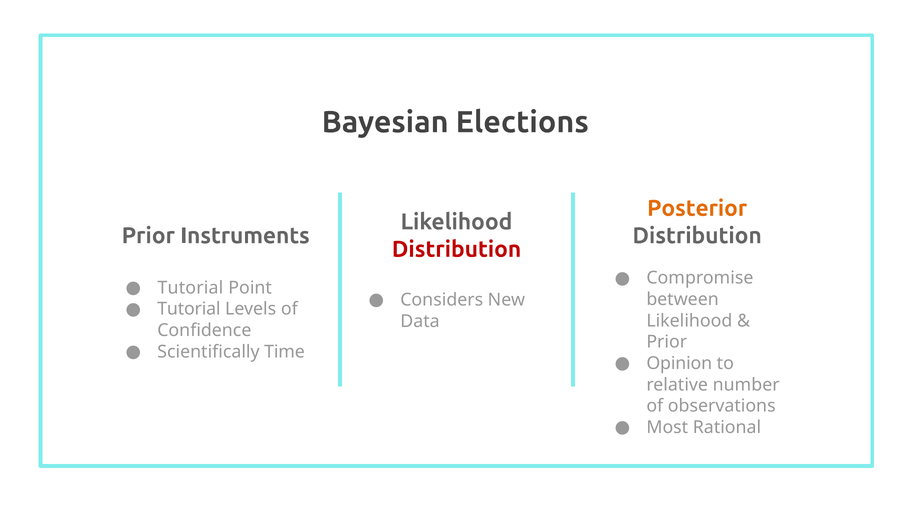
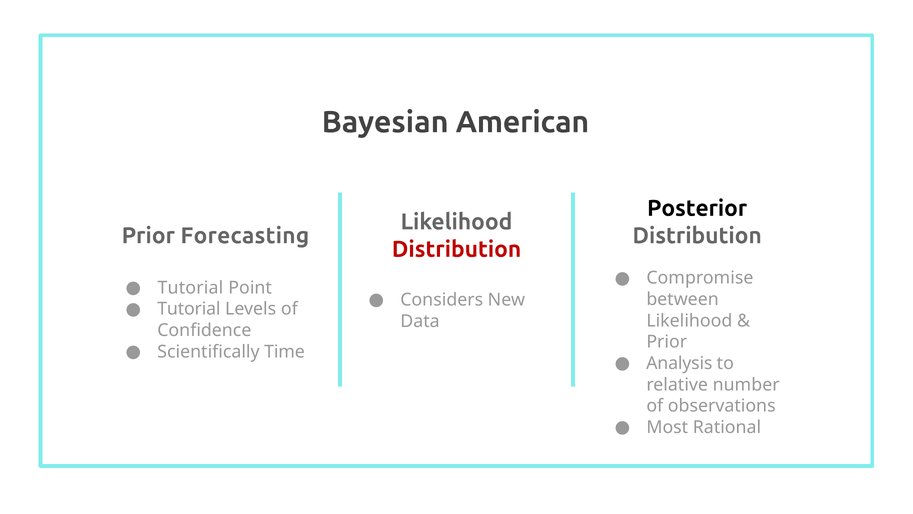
Elections: Elections -> American
Posterior colour: orange -> black
Instruments: Instruments -> Forecasting
Opinion: Opinion -> Analysis
